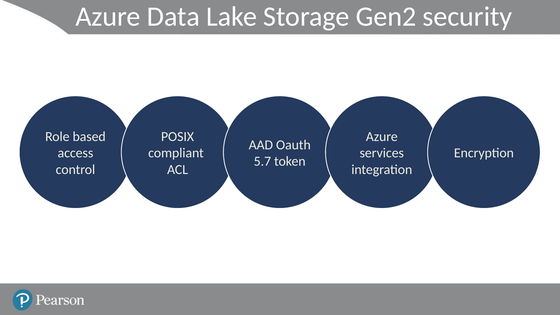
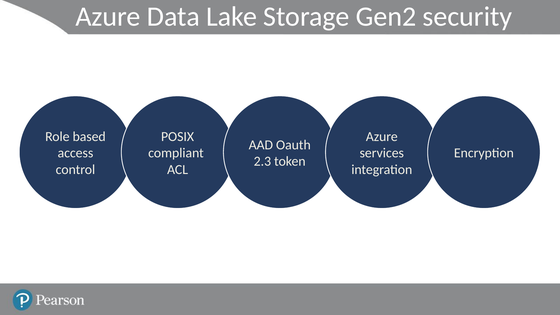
5.7: 5.7 -> 2.3
